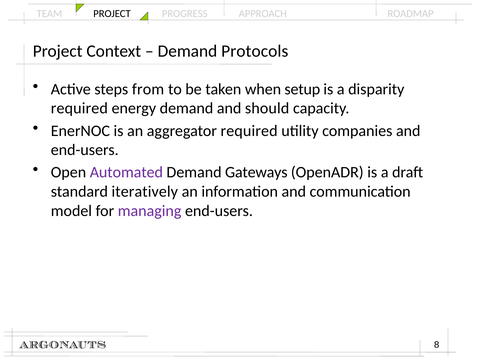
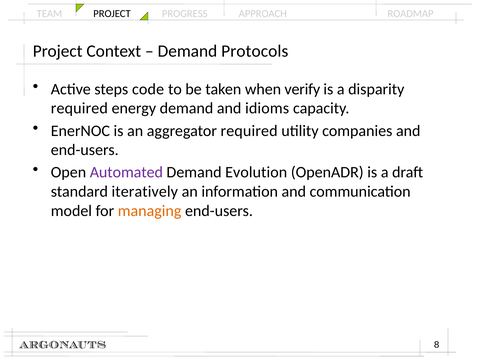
from: from -> code
setup: setup -> verify
should: should -> idioms
Gateways: Gateways -> Evolution
managing colour: purple -> orange
